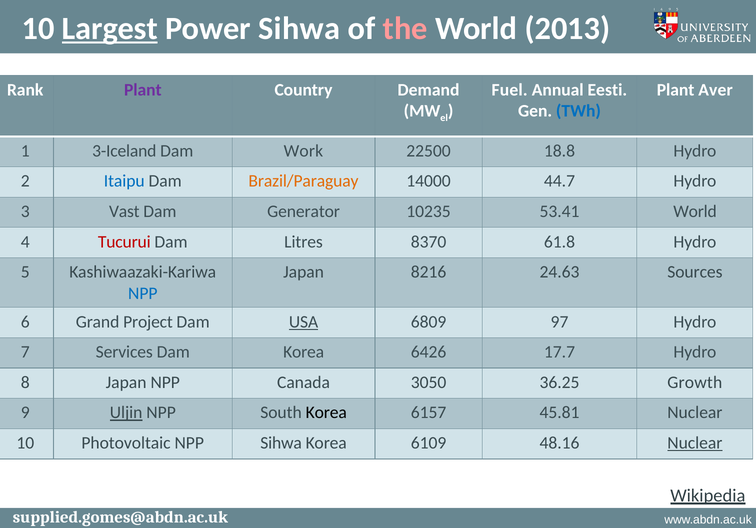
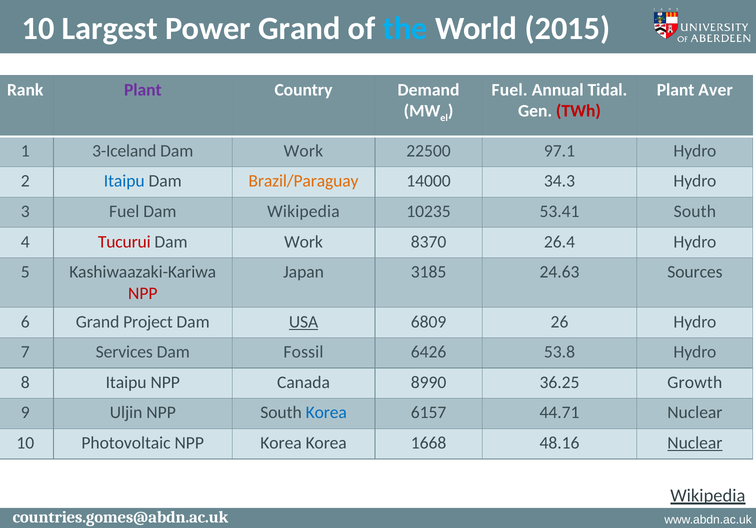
Largest underline: present -> none
Power Sihwa: Sihwa -> Grand
the colour: pink -> light blue
2013: 2013 -> 2015
Eesti: Eesti -> Tidal
TWh colour: blue -> red
18.8: 18.8 -> 97.1
44.7: 44.7 -> 34.3
3 Vast: Vast -> Fuel
Dam Generator: Generator -> Wikipedia
53.41 World: World -> South
Litres at (304, 242): Litres -> Work
61.8: 61.8 -> 26.4
8216: 8216 -> 3185
NPP at (143, 293) colour: blue -> red
97: 97 -> 26
Dam Korea: Korea -> Fossil
17.7: 17.7 -> 53.8
8 Japan: Japan -> Itaipu
3050: 3050 -> 8990
Uljin underline: present -> none
Korea at (326, 413) colour: black -> blue
45.81: 45.81 -> 44.71
NPP Sihwa: Sihwa -> Korea
6109: 6109 -> 1668
supplied.gomes@abdn.ac.uk: supplied.gomes@abdn.ac.uk -> countries.gomes@abdn.ac.uk
